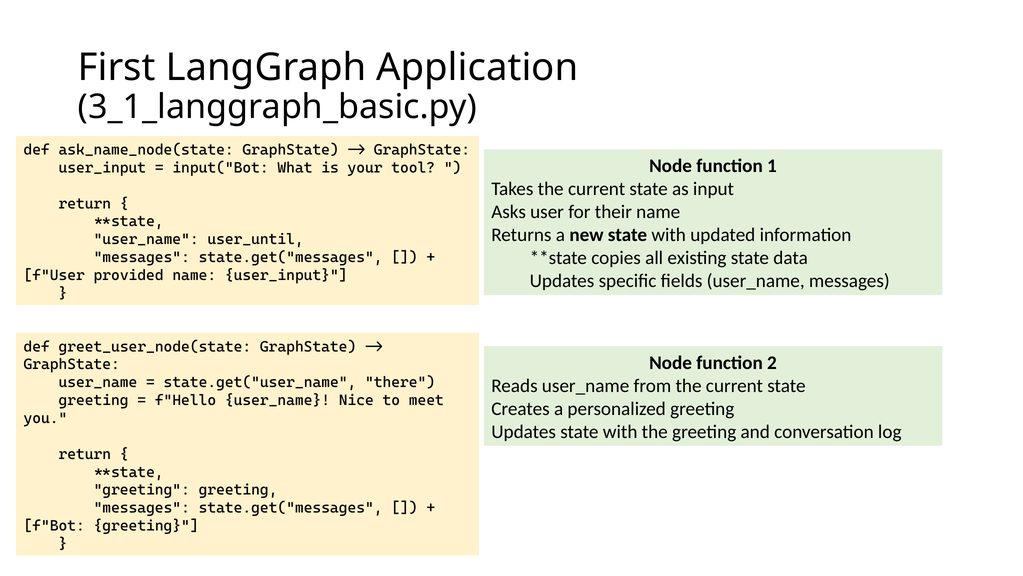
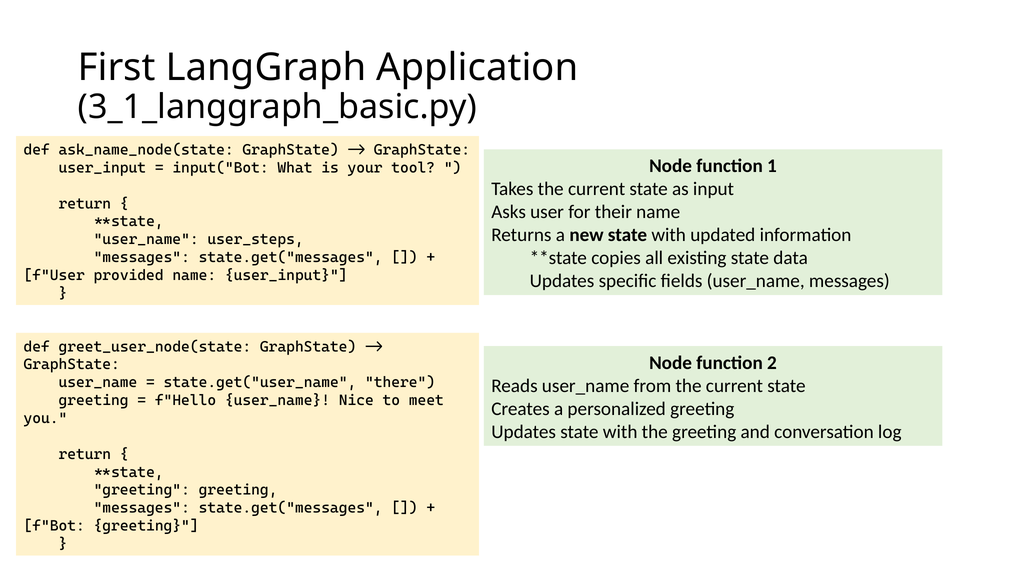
user_until: user_until -> user_steps
